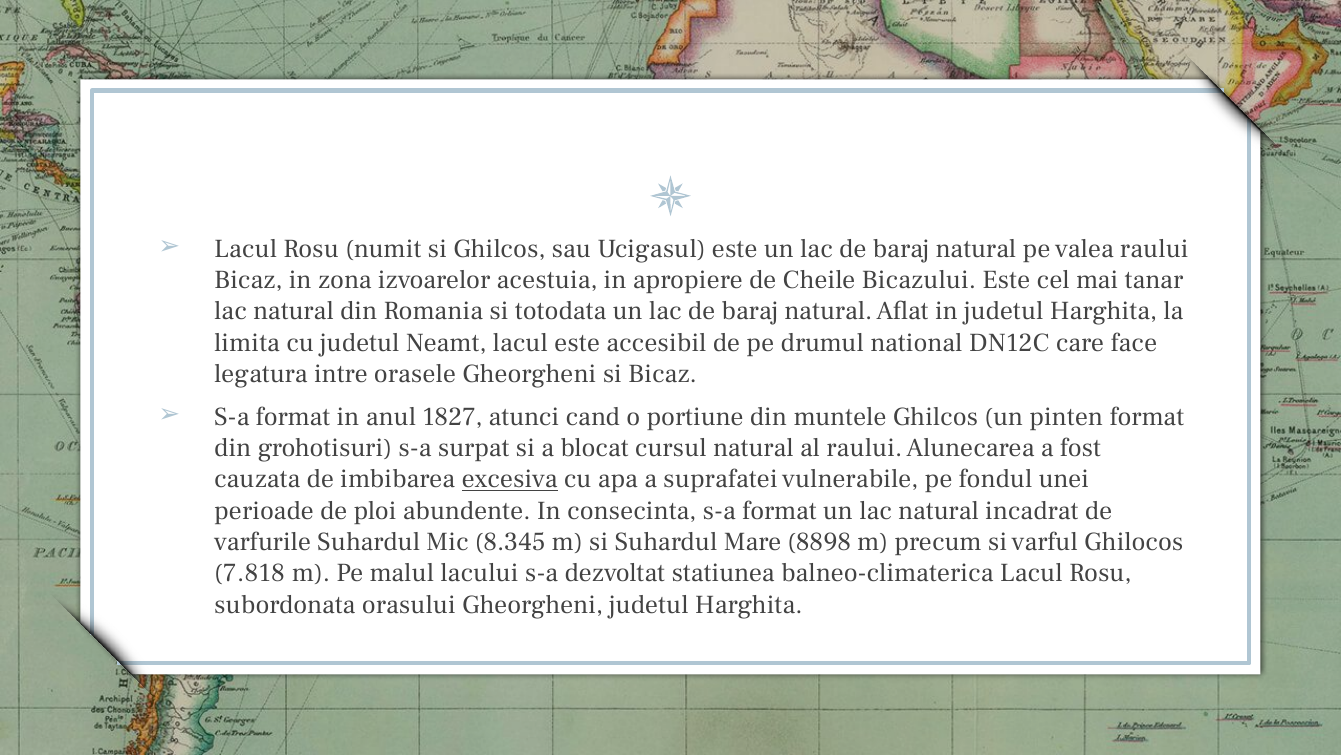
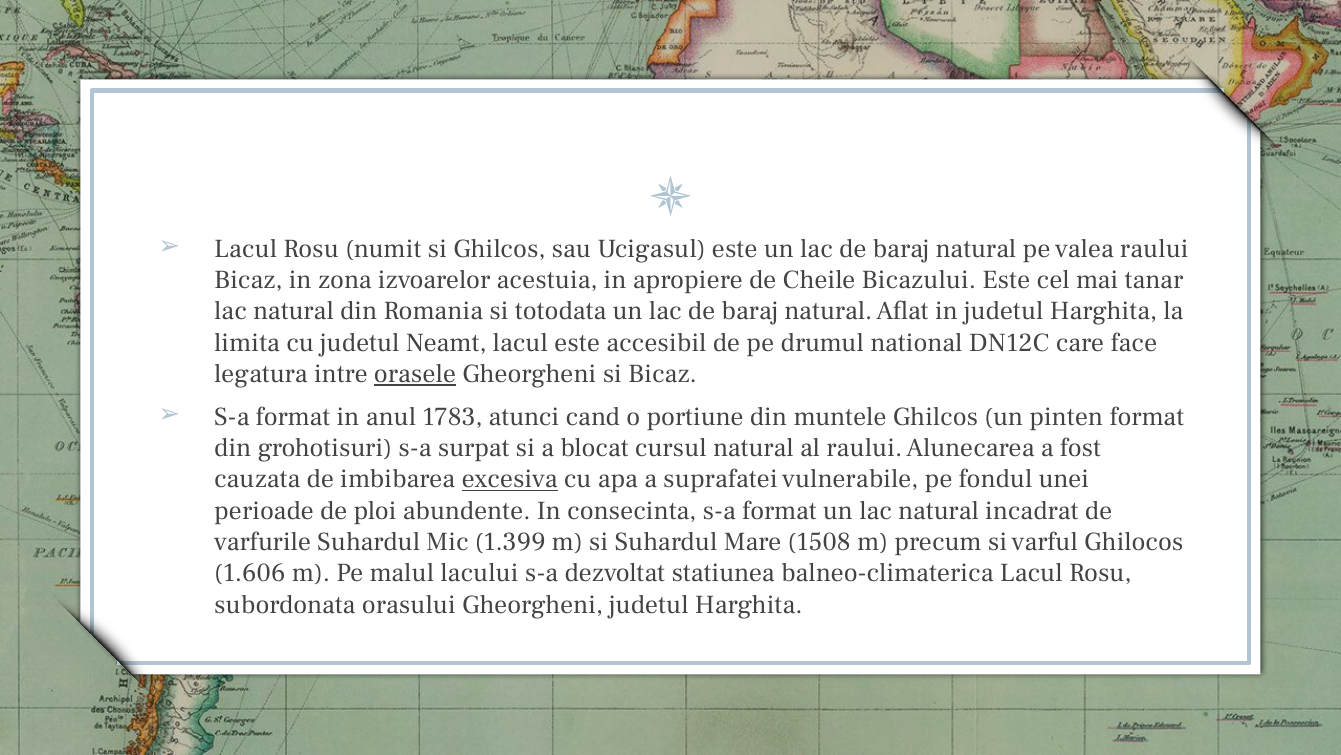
orasele underline: none -> present
1827: 1827 -> 1783
8.345: 8.345 -> 1.399
8898: 8898 -> 1508
7.818: 7.818 -> 1.606
